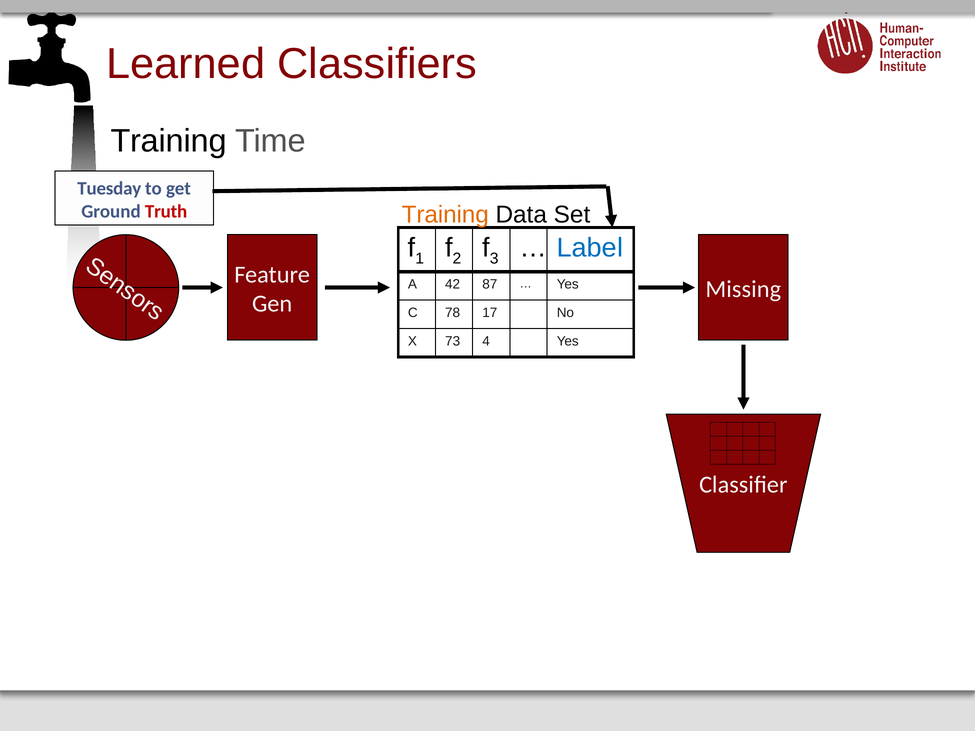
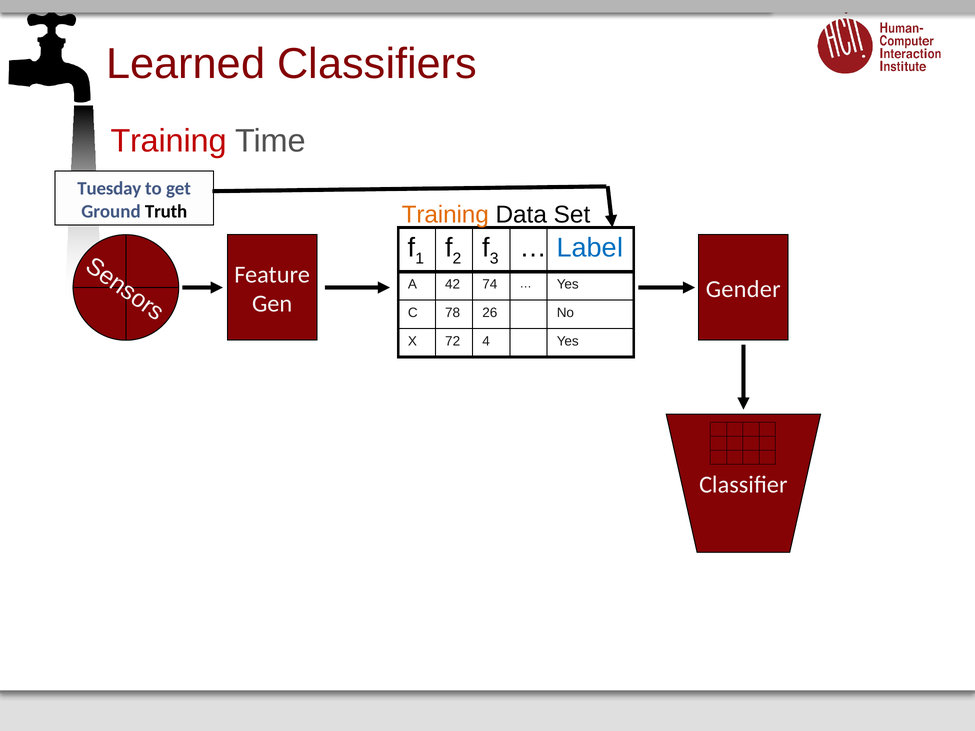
Training at (169, 141) colour: black -> red
Truth colour: red -> black
87: 87 -> 74
Missing: Missing -> Gender
17: 17 -> 26
73: 73 -> 72
